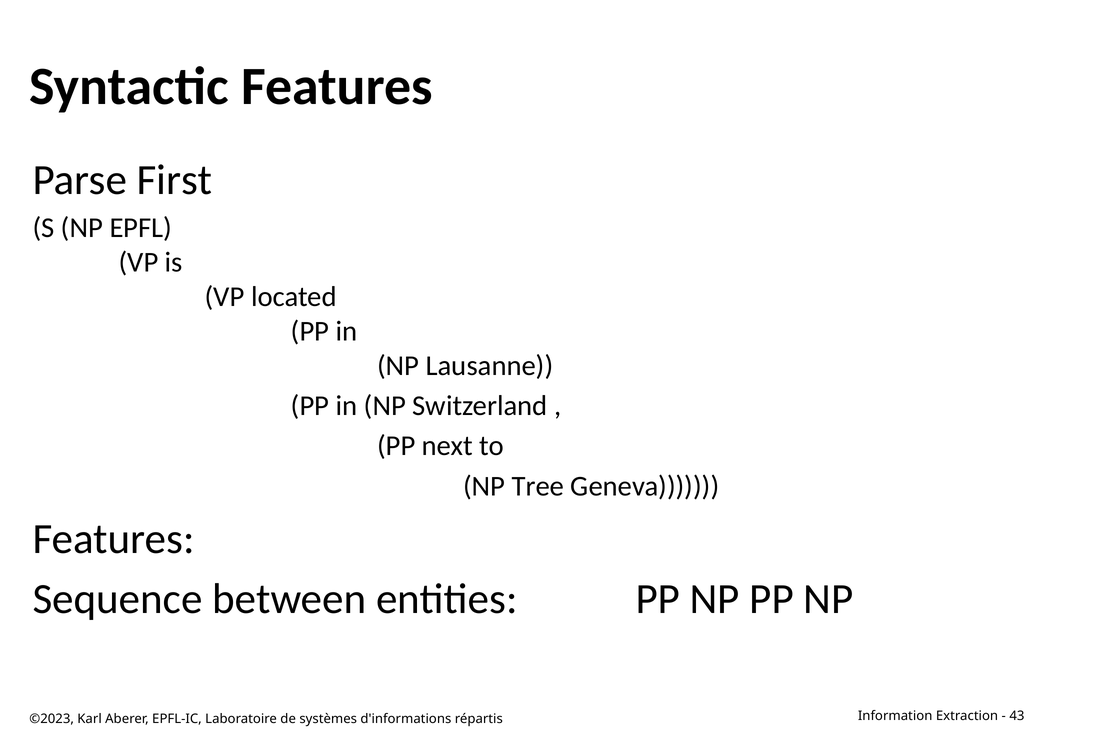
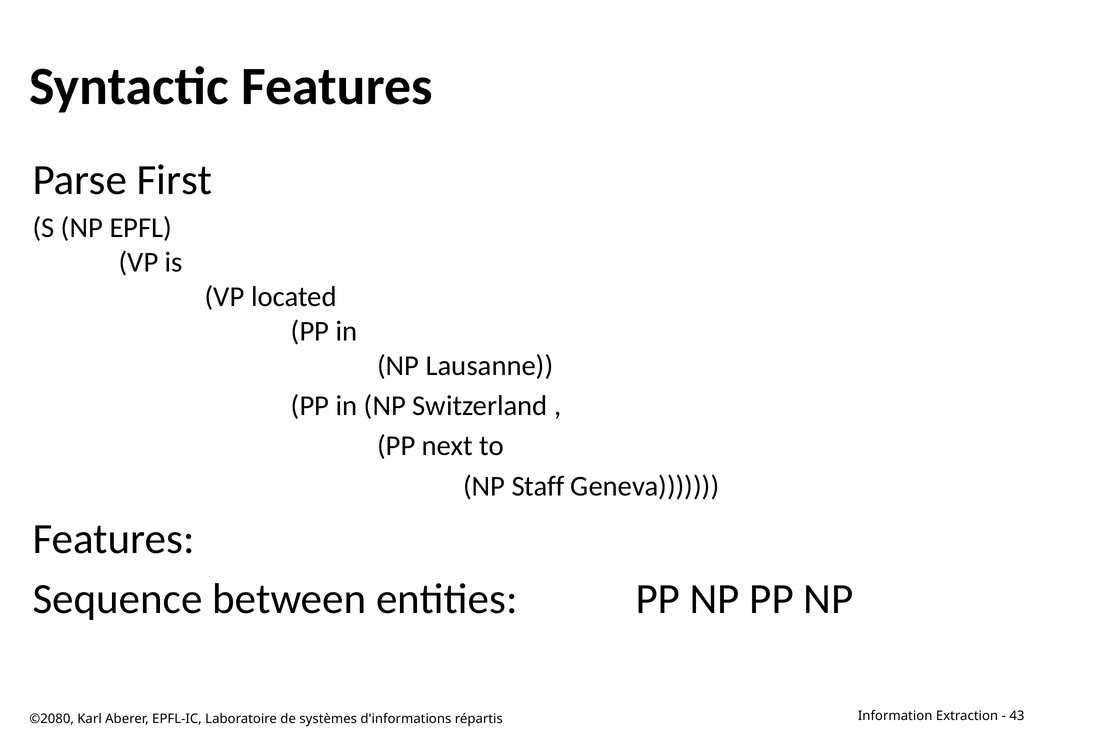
Tree: Tree -> Staff
©2023: ©2023 -> ©2080
